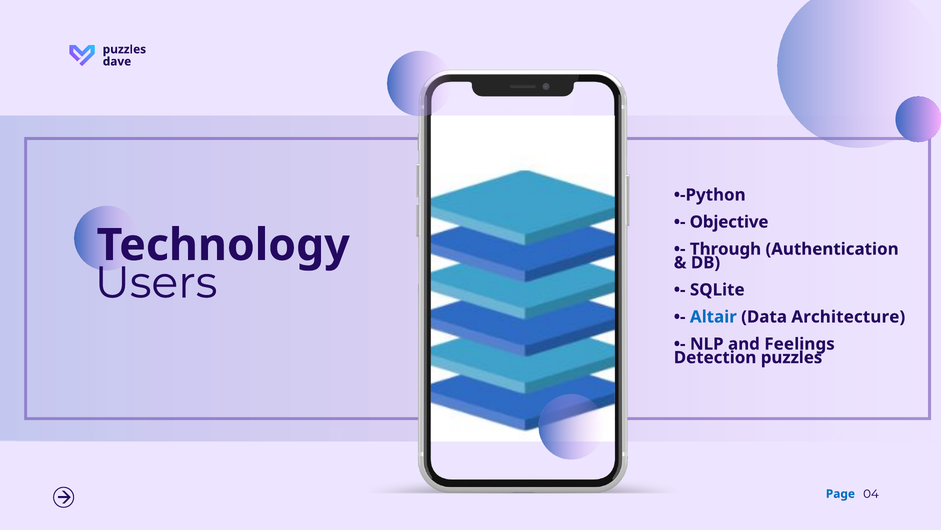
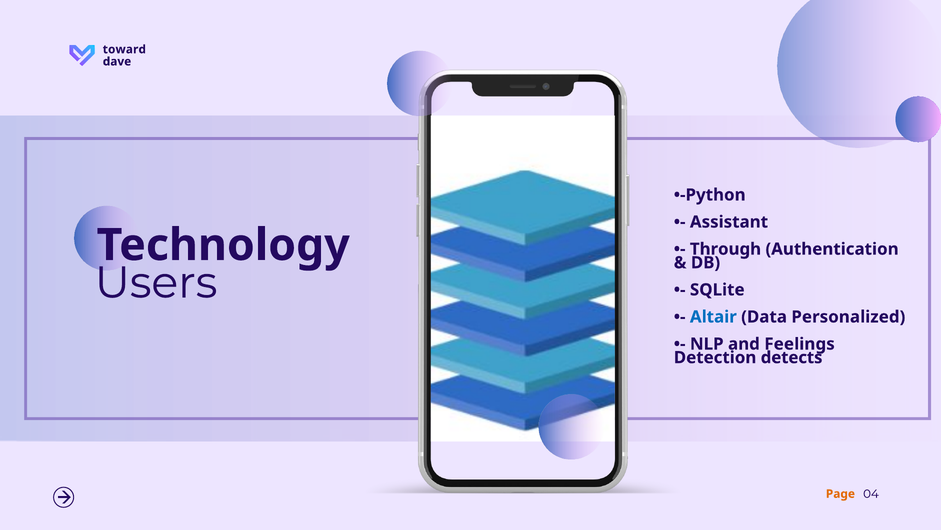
puzzles at (124, 49): puzzles -> toward
Objective: Objective -> Assistant
Architecture: Architecture -> Personalized
Detection puzzles: puzzles -> detects
Page colour: blue -> orange
